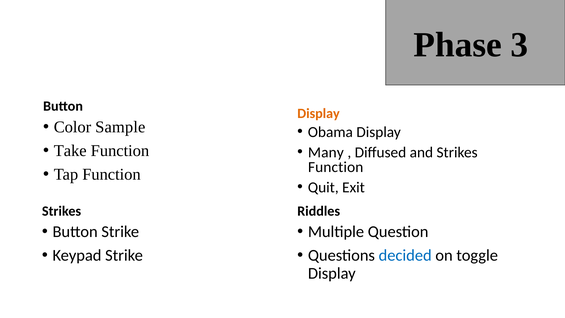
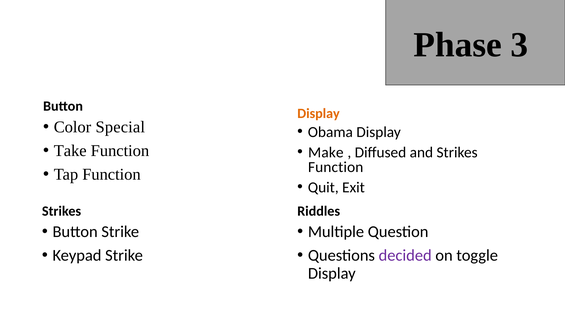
Sample: Sample -> Special
Many: Many -> Make
decided colour: blue -> purple
